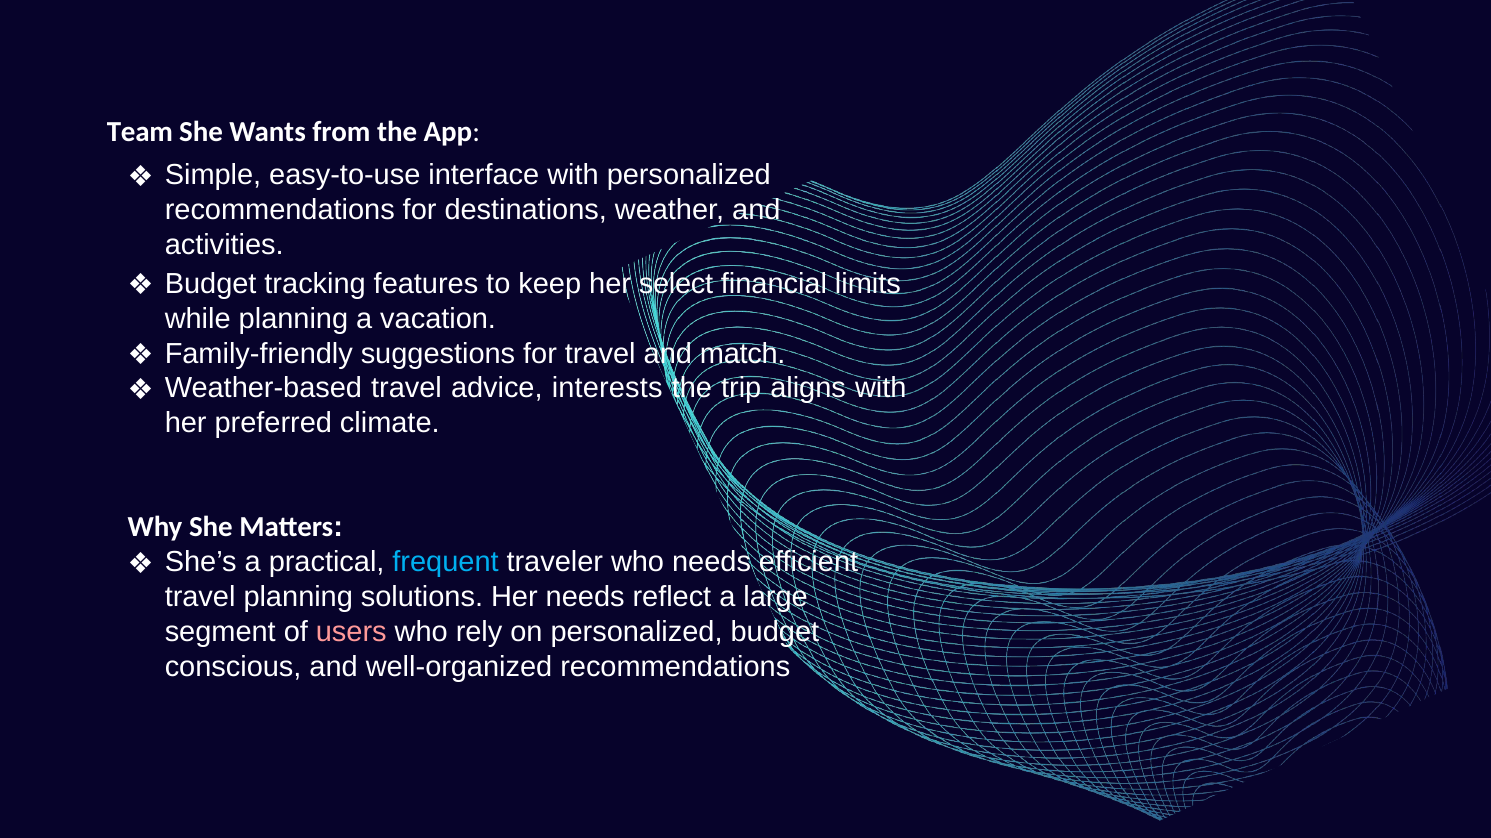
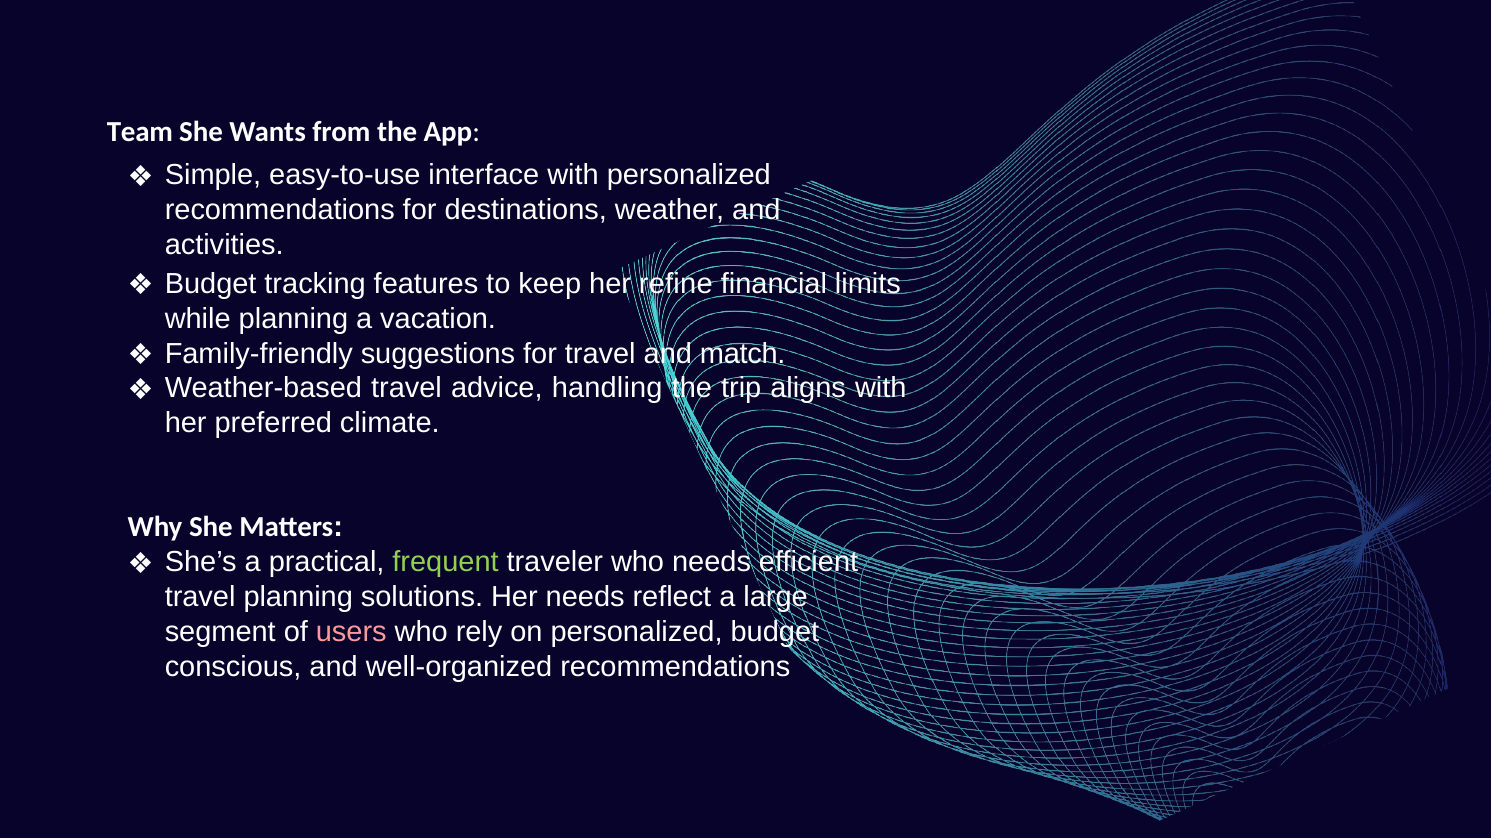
select: select -> refine
interests: interests -> handling
frequent colour: light blue -> light green
